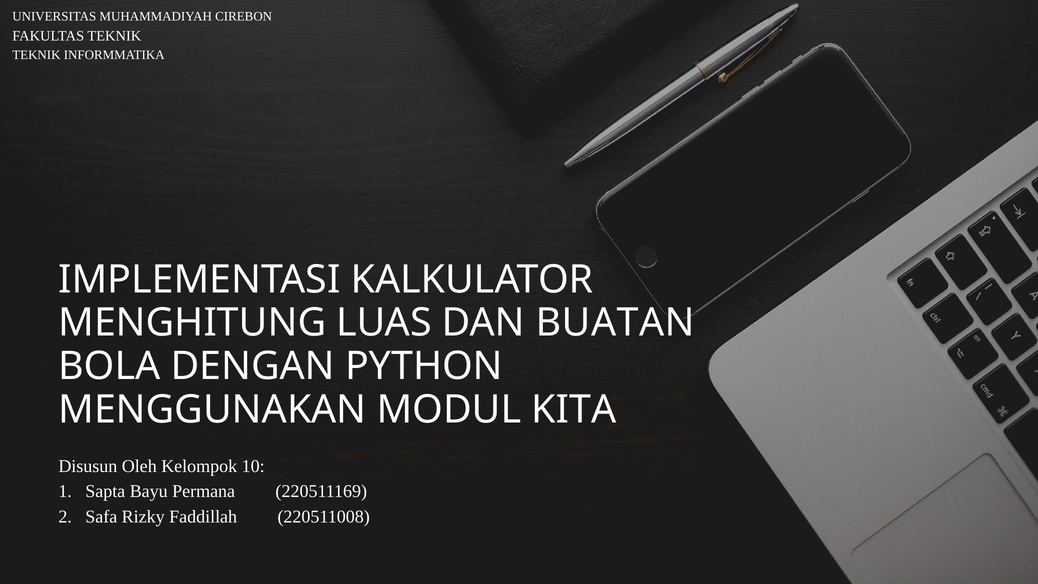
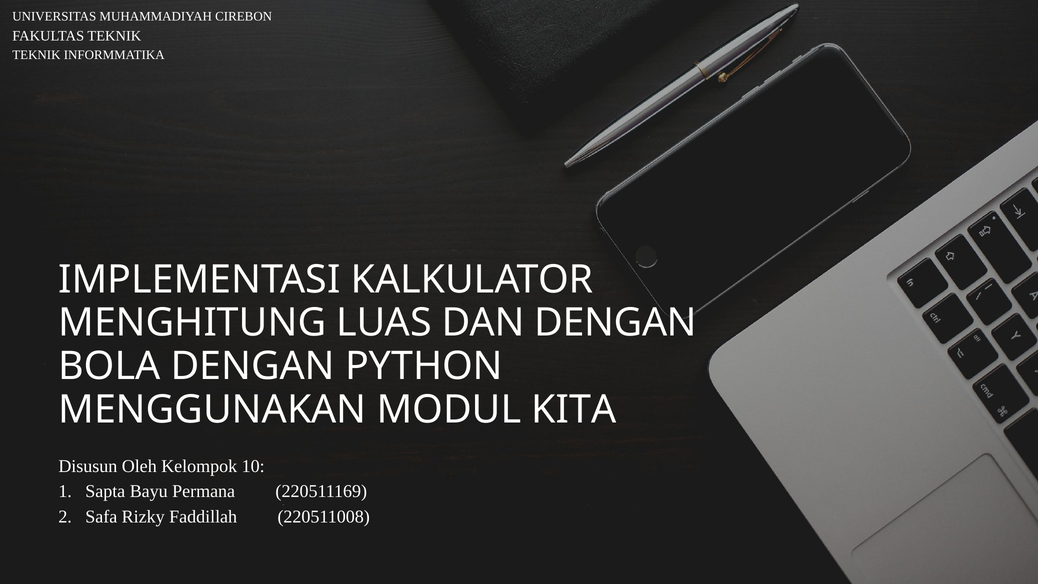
DAN BUATAN: BUATAN -> DENGAN
